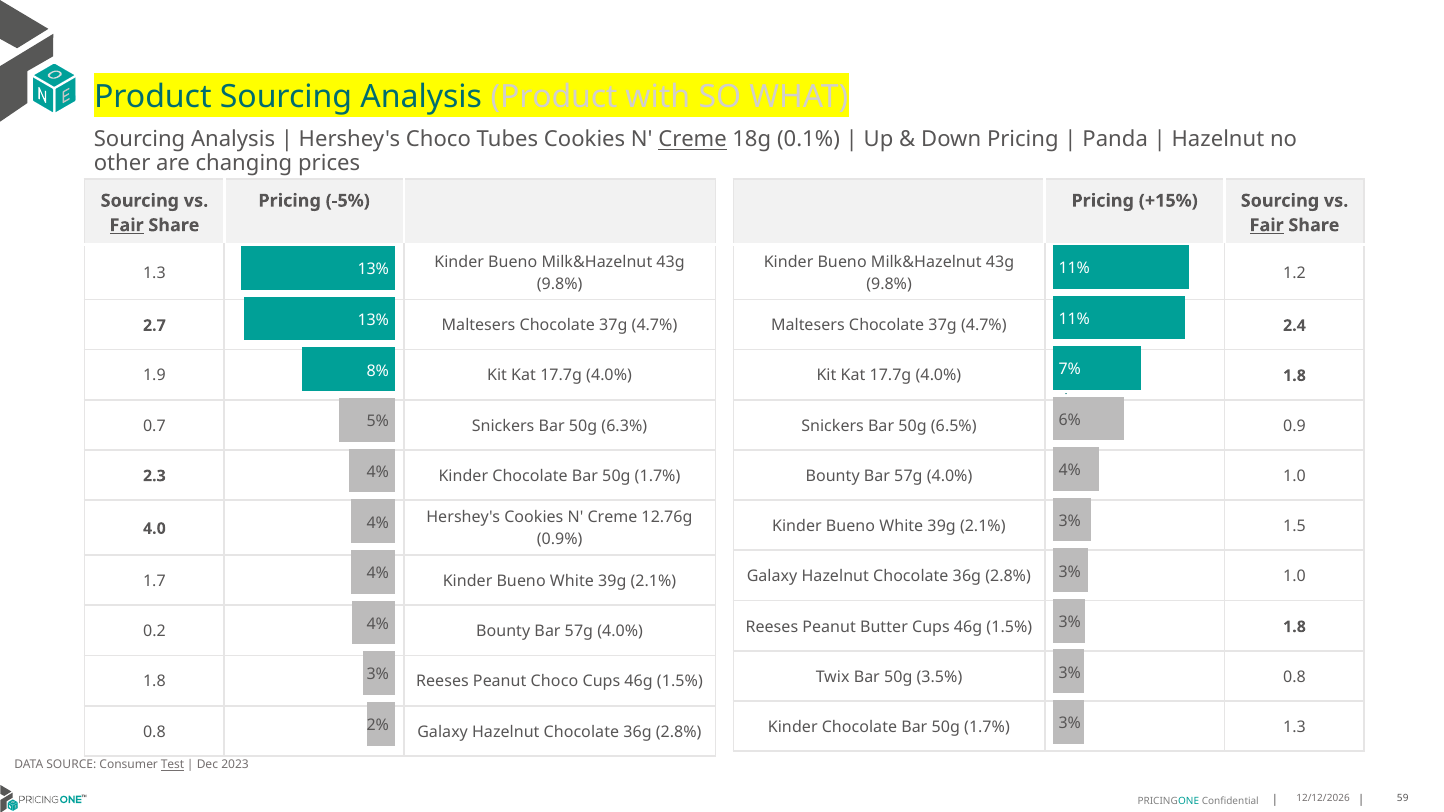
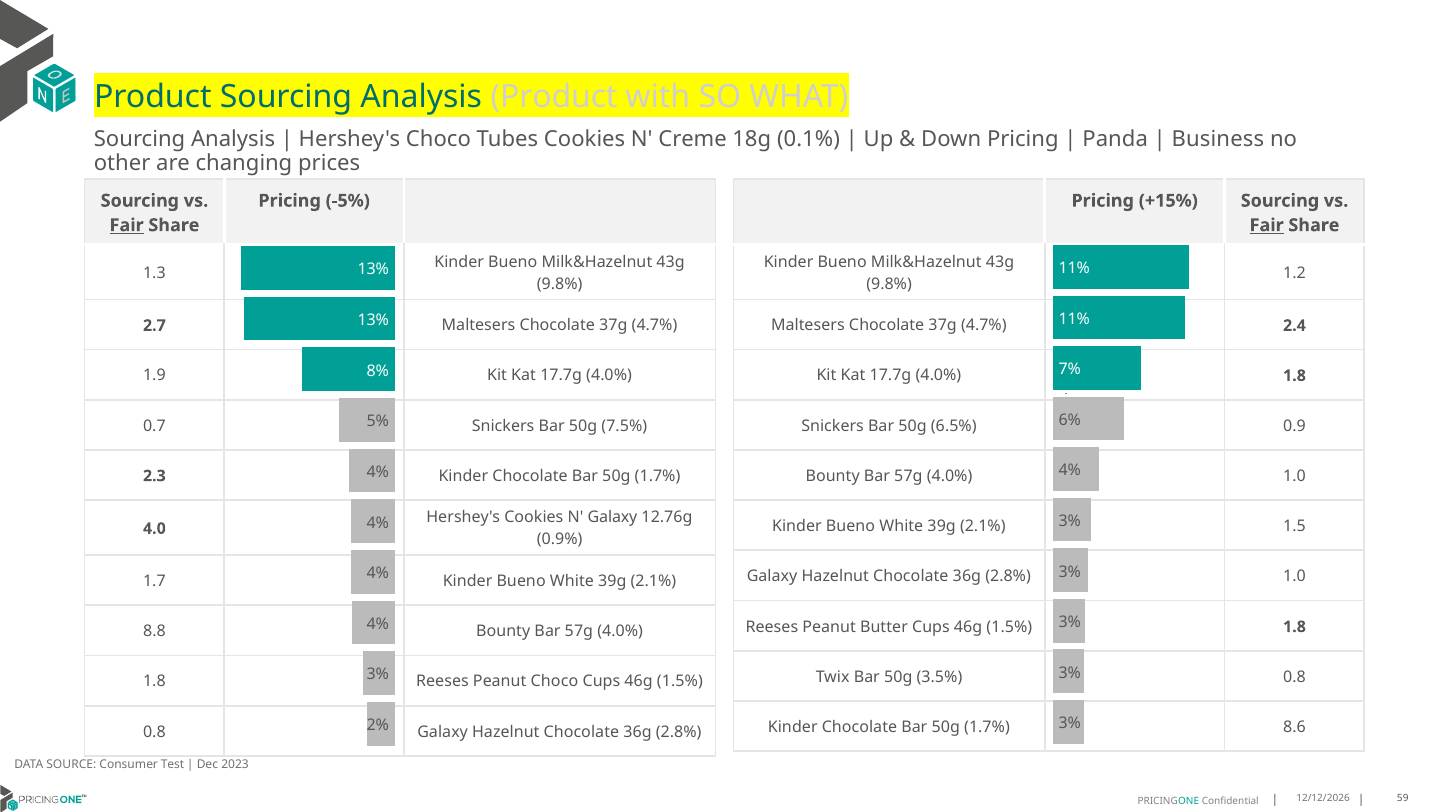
Creme at (693, 140) underline: present -> none
Hazelnut at (1218, 140): Hazelnut -> Business
6.3%: 6.3% -> 7.5%
Hershey's Cookies N Creme: Creme -> Galaxy
0.2: 0.2 -> 8.8
1.7% 1.3: 1.3 -> 8.6
Test underline: present -> none
